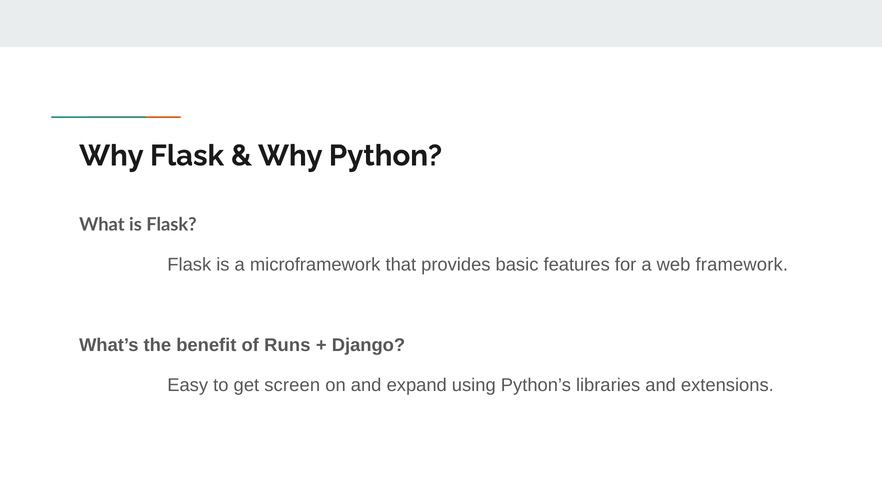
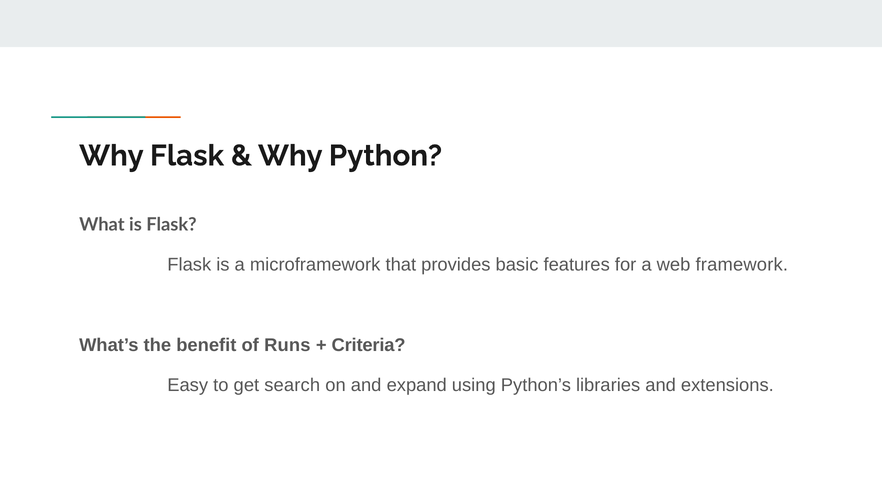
Django: Django -> Criteria
screen: screen -> search
